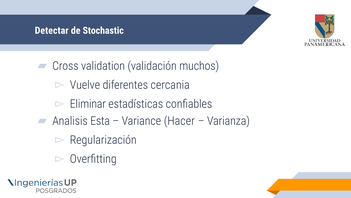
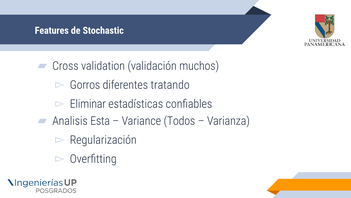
Detectar: Detectar -> Features
Vuelve: Vuelve -> Gorros
cercania: cercania -> tratando
Hacer: Hacer -> Todos
